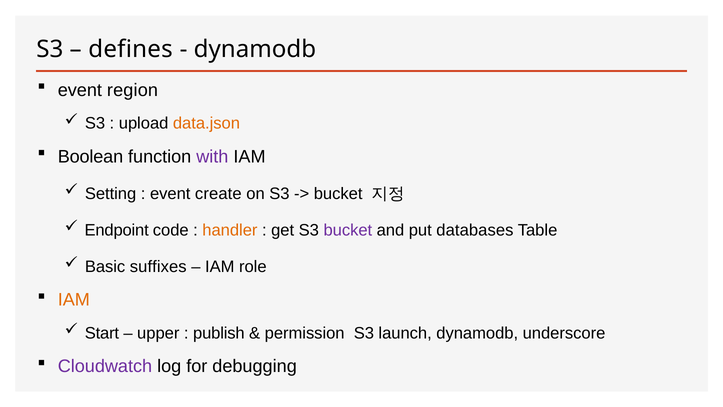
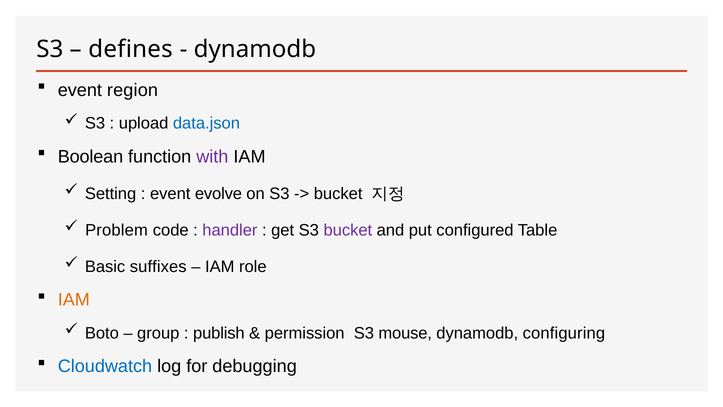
data.json colour: orange -> blue
create: create -> evolve
Endpoint: Endpoint -> Problem
handler colour: orange -> purple
databases: databases -> configured
Start: Start -> Boto
upper: upper -> group
launch: launch -> mouse
underscore: underscore -> configuring
Cloudwatch colour: purple -> blue
